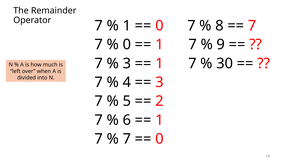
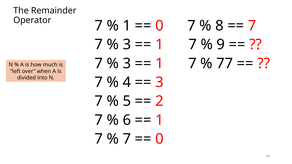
0 at (127, 45): 0 -> 3
30: 30 -> 77
